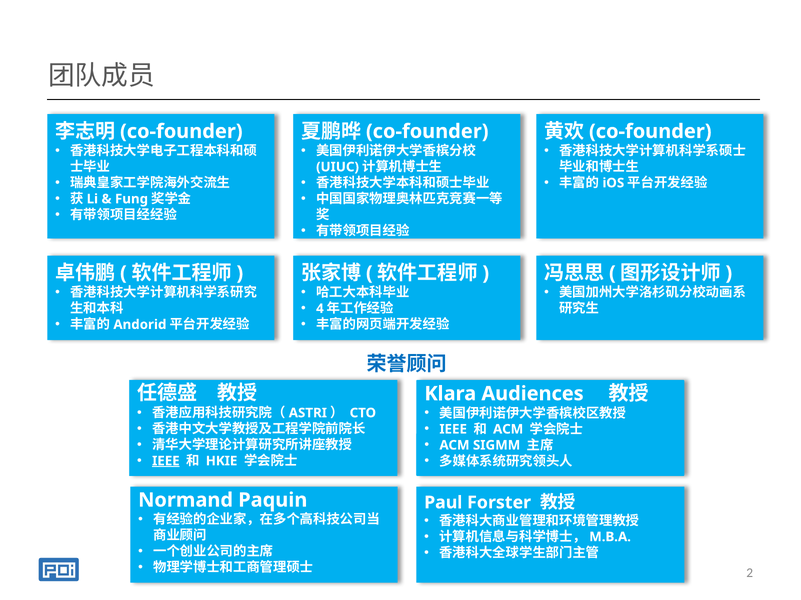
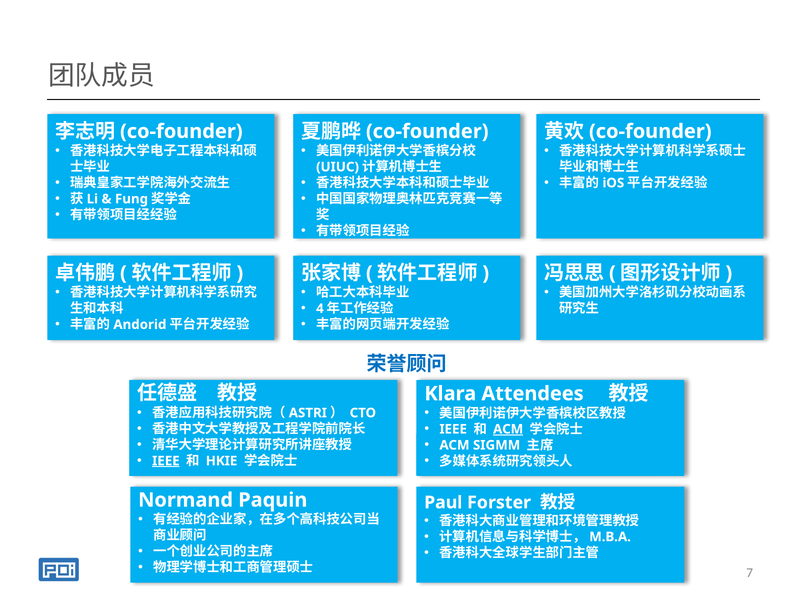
Audiences: Audiences -> Attendees
ACM at (508, 430) underline: none -> present
2: 2 -> 7
